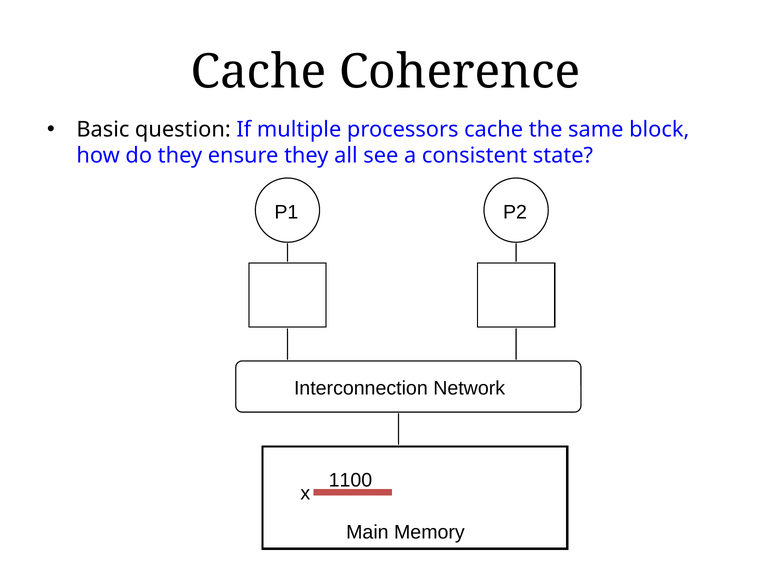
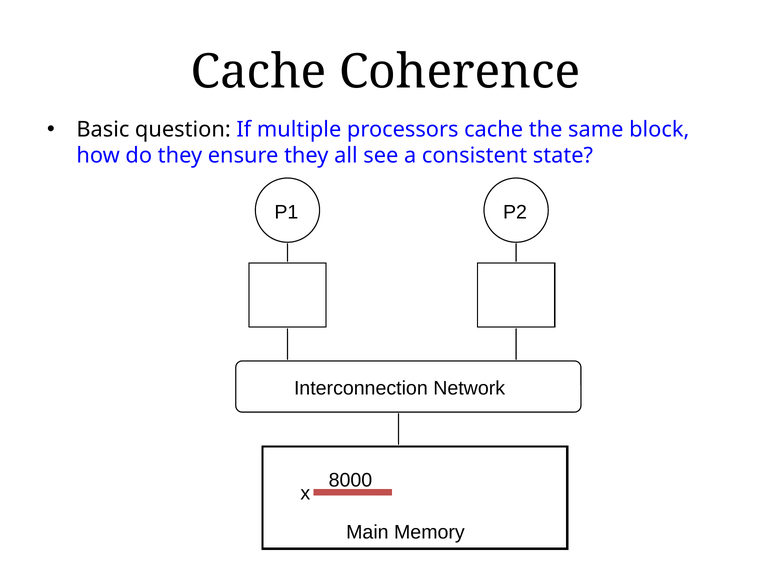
1100: 1100 -> 8000
